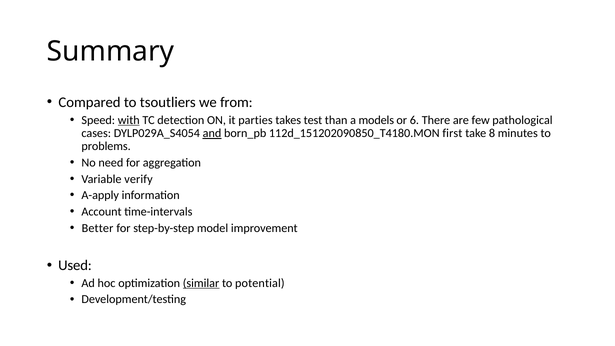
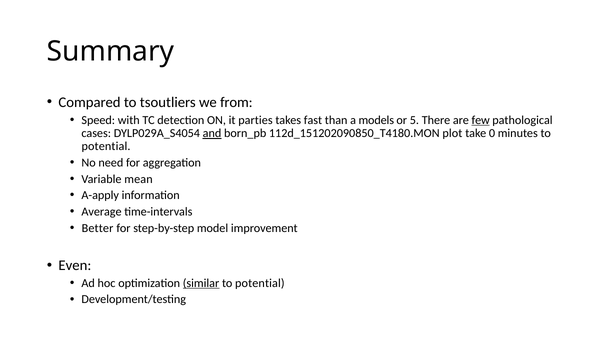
with underline: present -> none
test: test -> fast
6: 6 -> 5
few underline: none -> present
first: first -> plot
8: 8 -> 0
problems at (106, 146): problems -> potential
verify: verify -> mean
Account: Account -> Average
Used: Used -> Even
